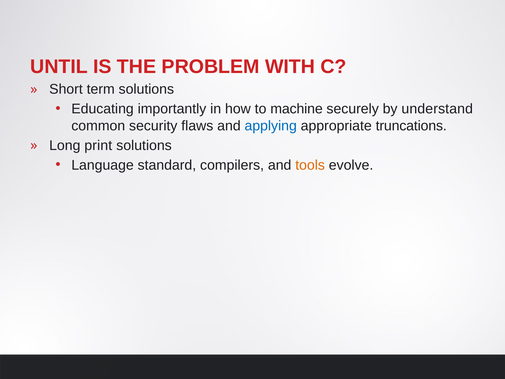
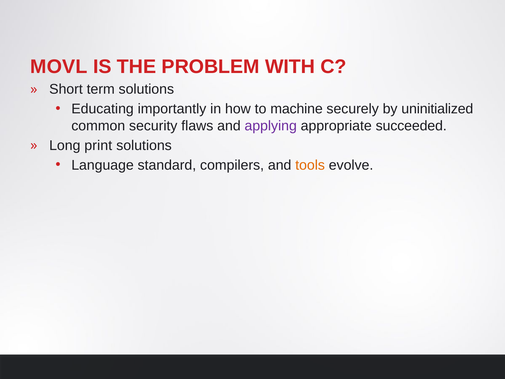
UNTIL: UNTIL -> MOVL
understand: understand -> uninitialized
applying colour: blue -> purple
truncations: truncations -> succeeded
